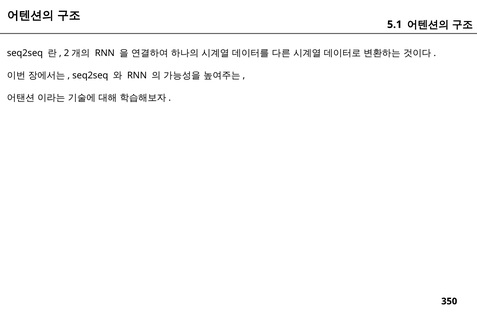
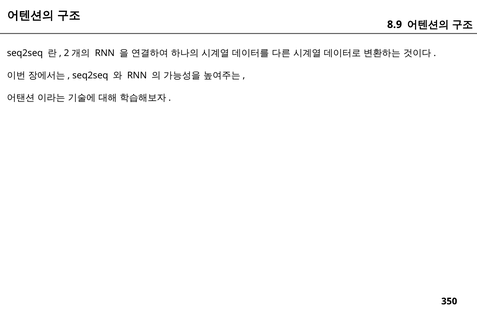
5.1: 5.1 -> 8.9
